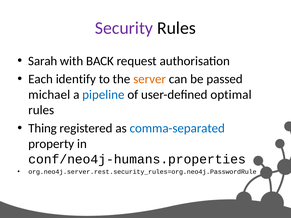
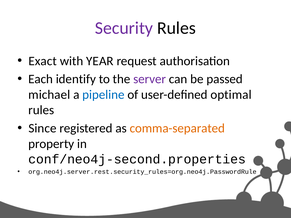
Sarah: Sarah -> Exact
BACK: BACK -> YEAR
server colour: orange -> purple
Thing: Thing -> Since
comma-separated colour: blue -> orange
conf/neo4j-humans.properties: conf/neo4j-humans.properties -> conf/neo4j-second.properties
